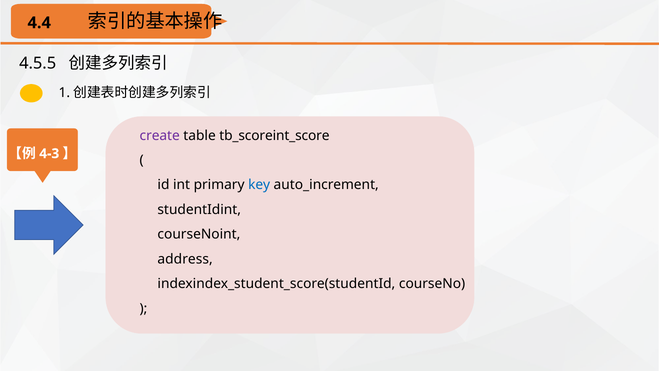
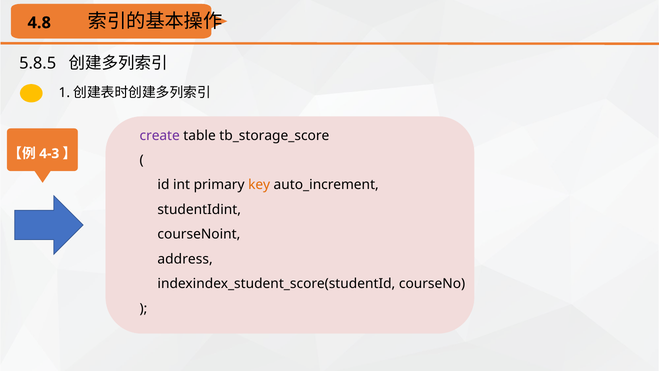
4.4: 4.4 -> 4.8
4.5.5: 4.5.5 -> 5.8.5
tb_scoreint_score: tb_scoreint_score -> tb_storage_score
key colour: blue -> orange
